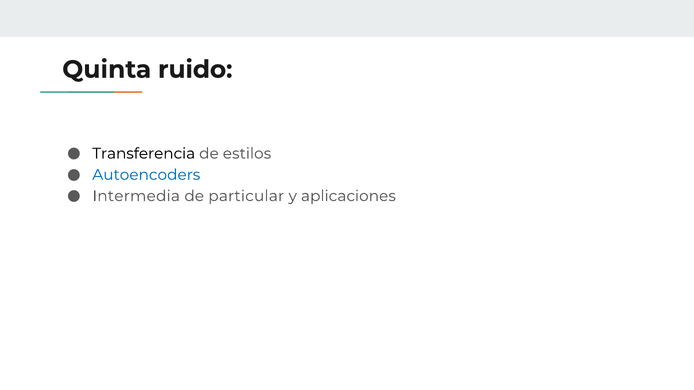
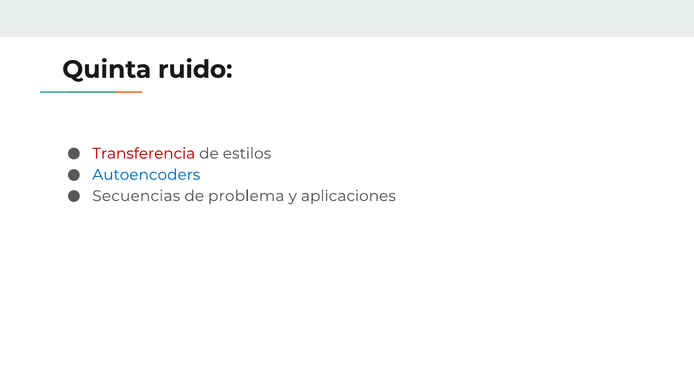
Transferencia colour: black -> red
Intermedia: Intermedia -> Secuencias
particular: particular -> problema
